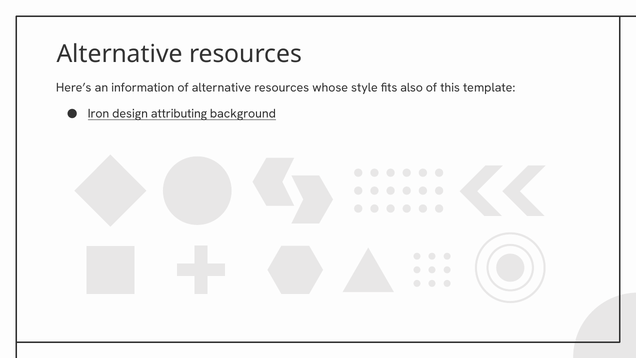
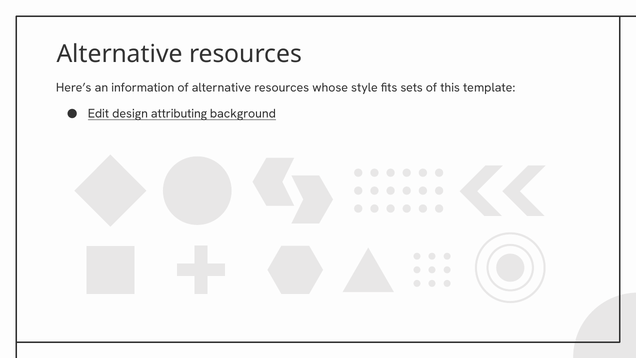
also: also -> sets
Iron: Iron -> Edit
